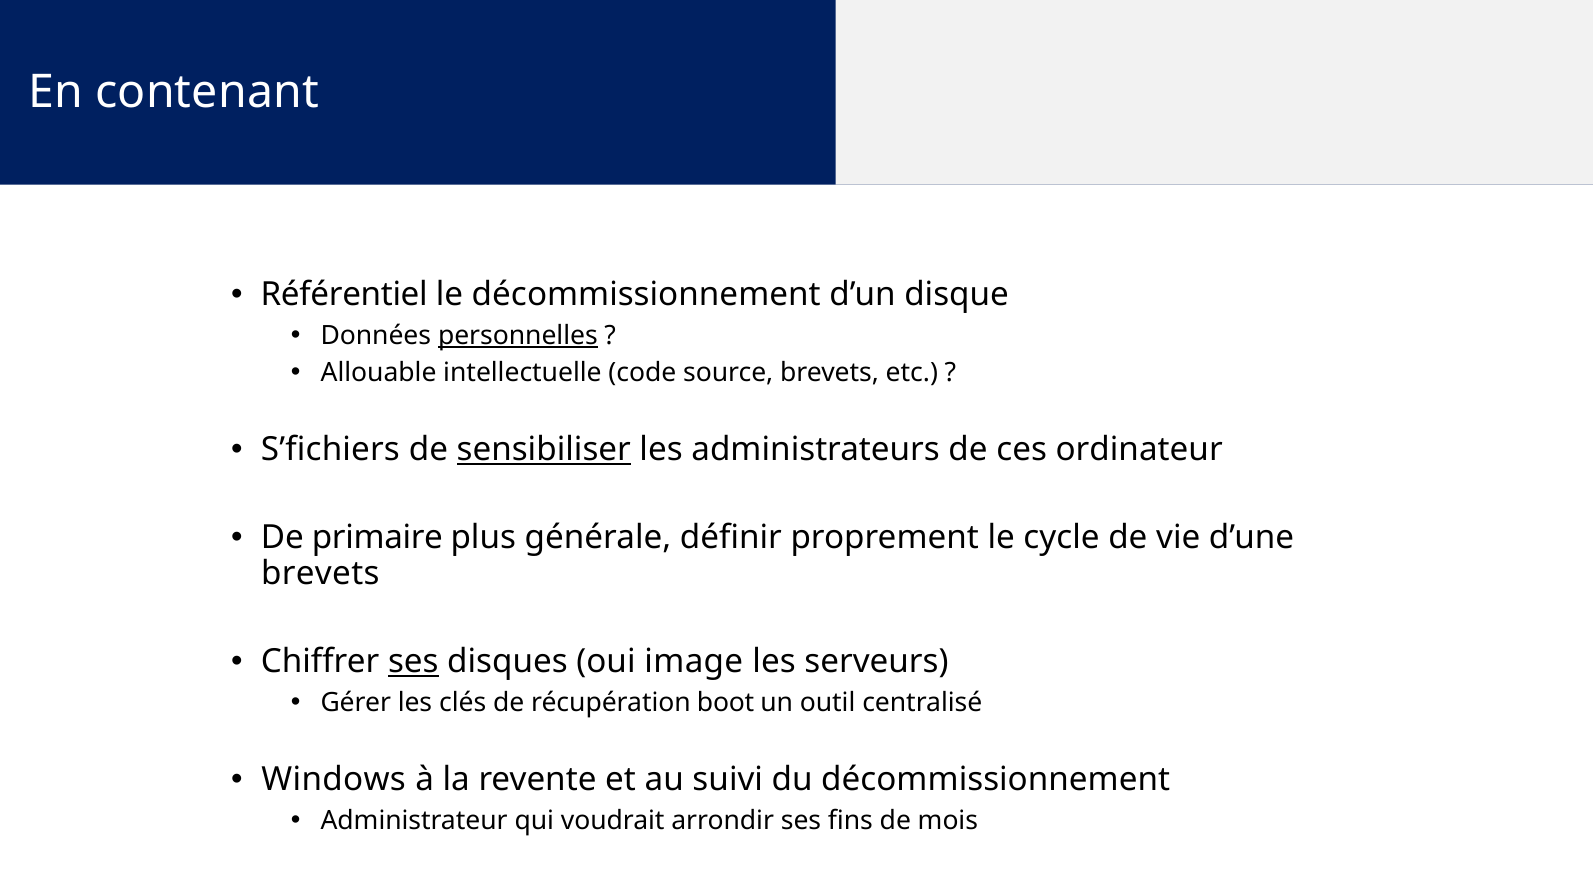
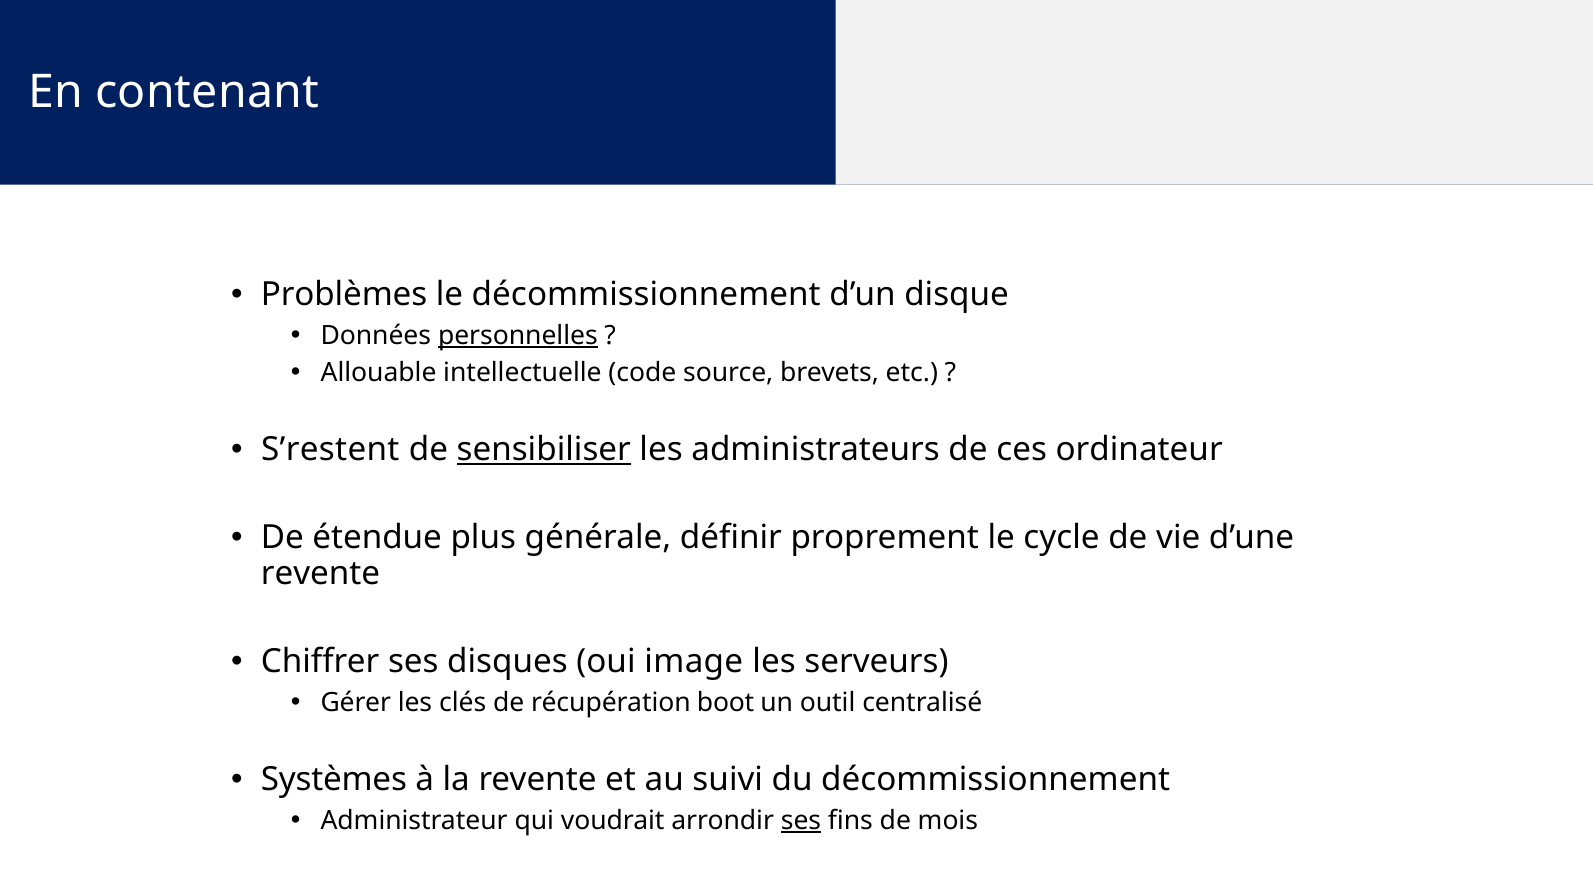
Référentiel: Référentiel -> Problèmes
S’fichiers: S’fichiers -> S’restent
primaire: primaire -> étendue
brevets at (320, 574): brevets -> revente
ses at (413, 662) underline: present -> none
Windows: Windows -> Systèmes
ses at (801, 821) underline: none -> present
